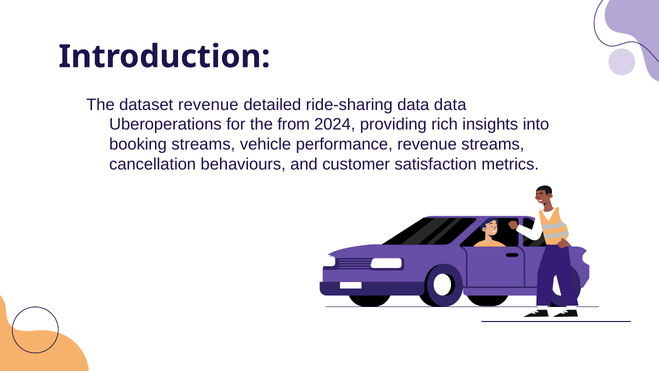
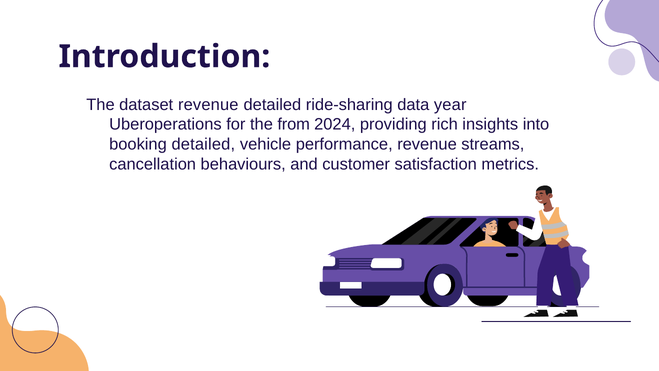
data data: data -> year
booking streams: streams -> detailed
